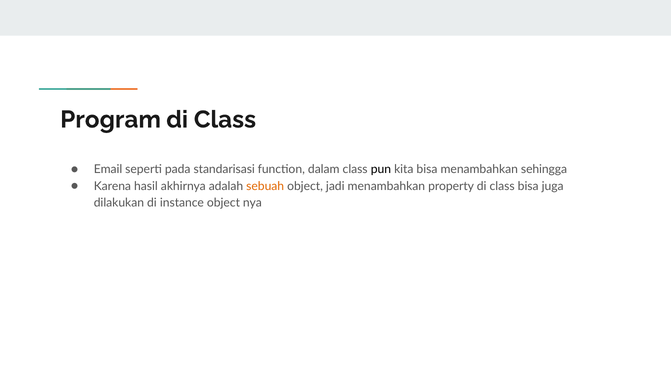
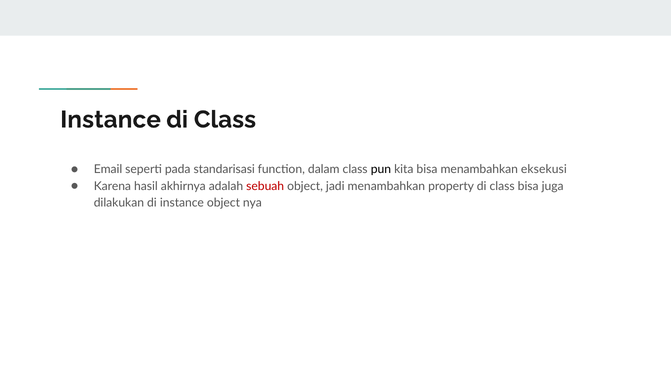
Program at (111, 120): Program -> Instance
sehingga: sehingga -> eksekusi
sebuah colour: orange -> red
